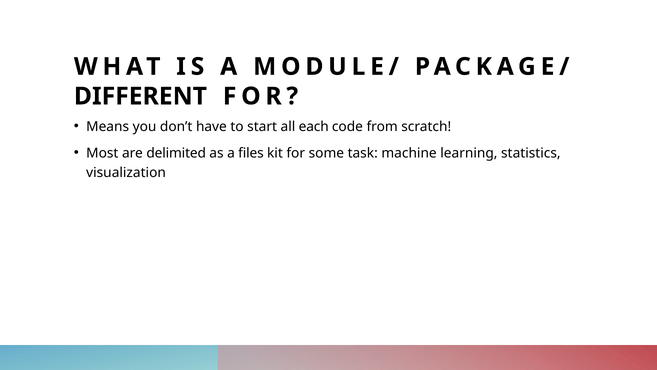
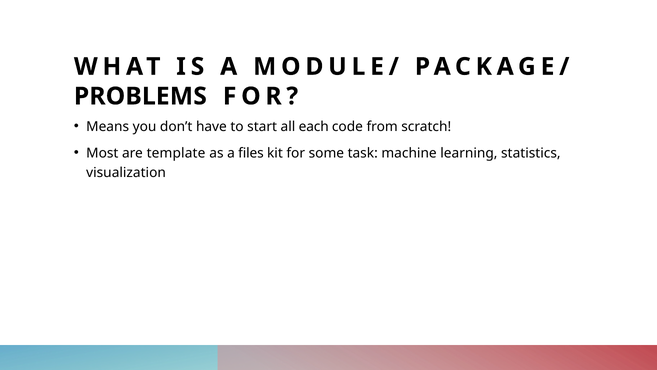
DIFFERENT: DIFFERENT -> PROBLEMS
delimited: delimited -> template
